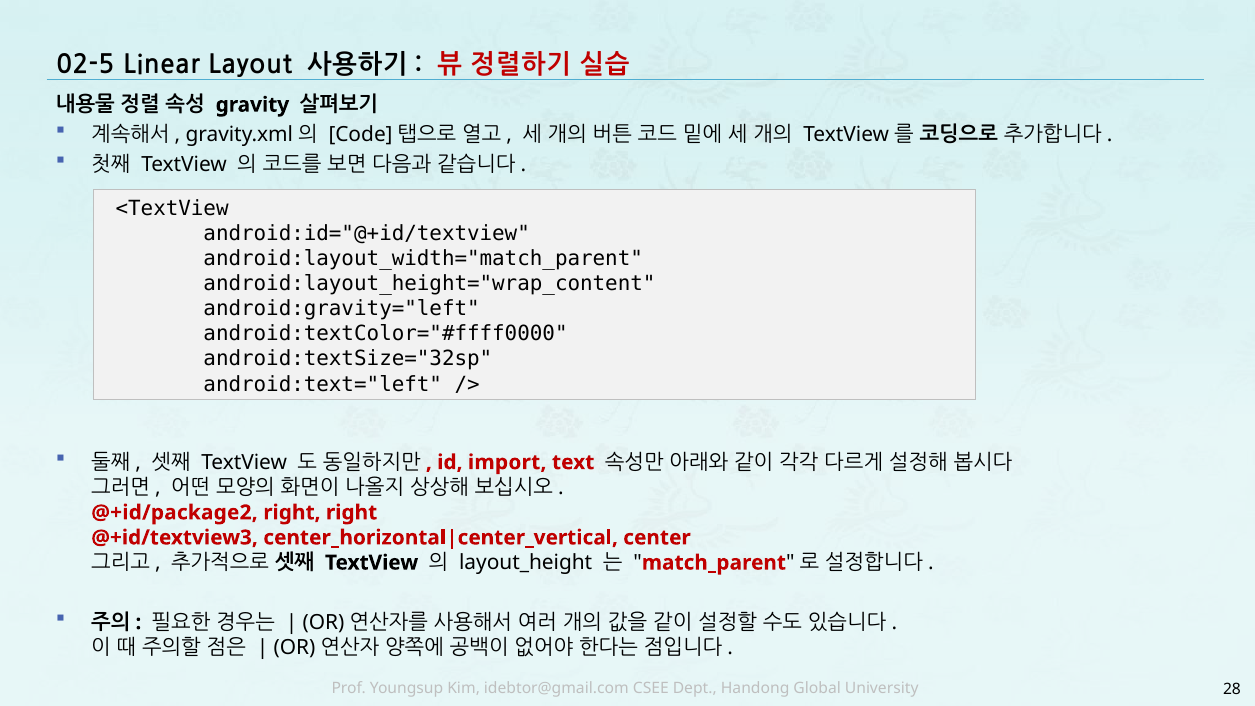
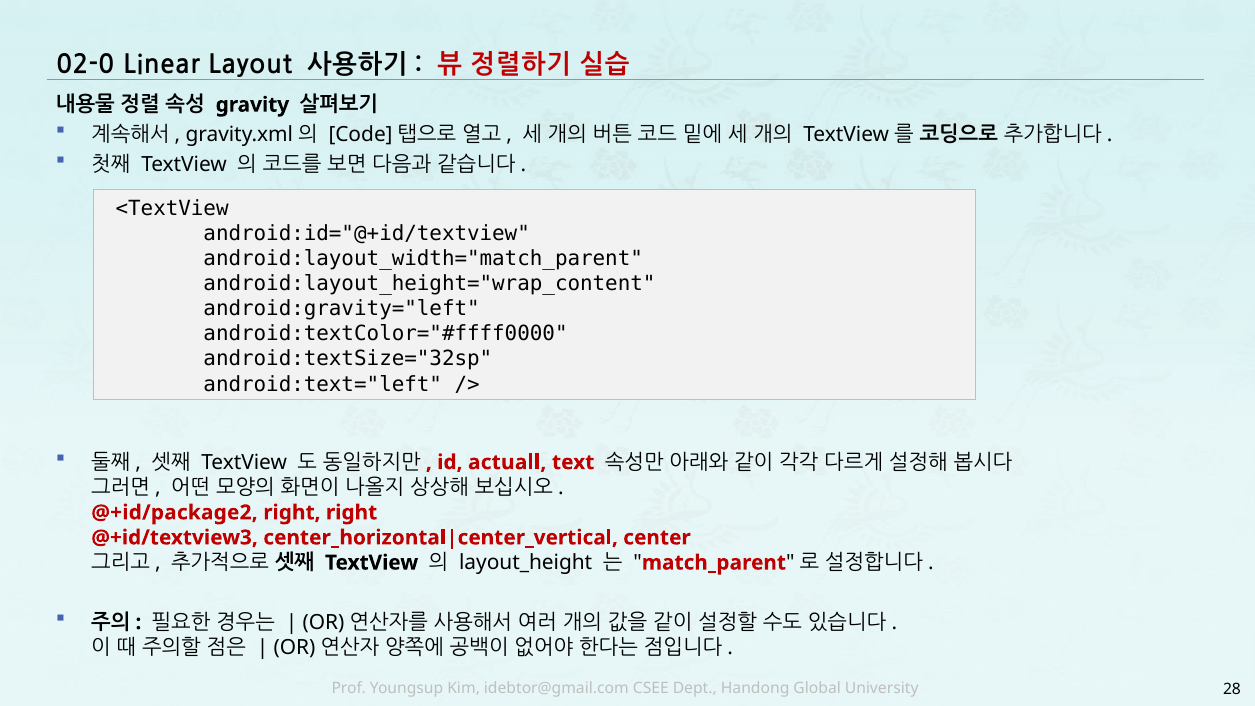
02-5: 02-5 -> 02-0
import: import -> actuall
